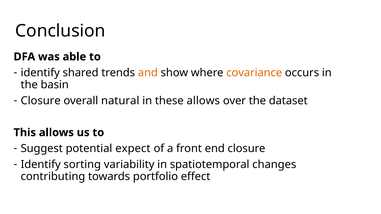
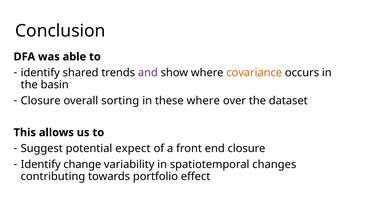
and colour: orange -> purple
natural: natural -> sorting
these allows: allows -> where
sorting: sorting -> change
